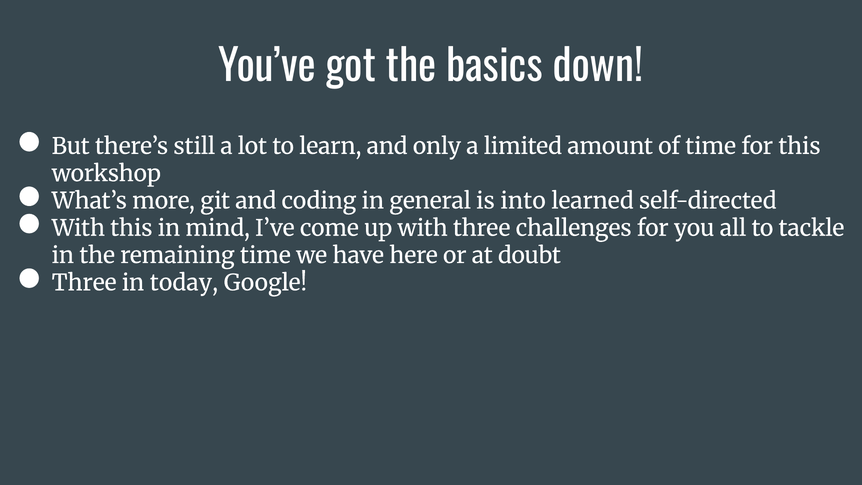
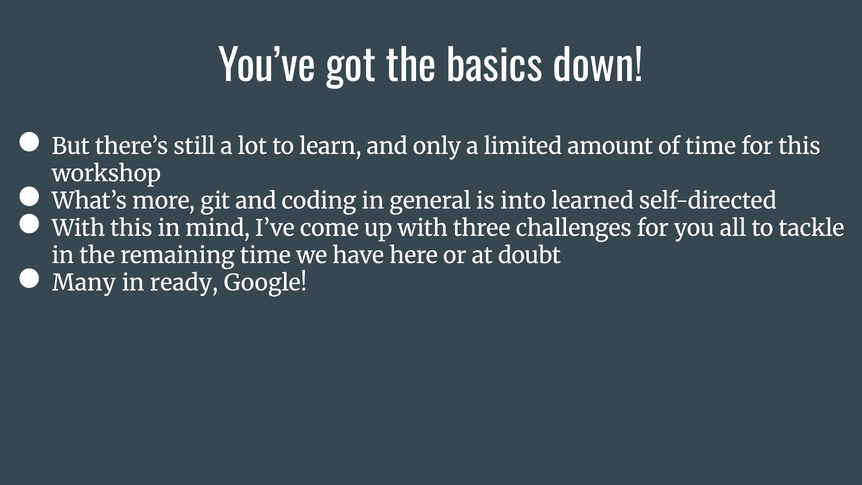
Three at (84, 283): Three -> Many
today: today -> ready
